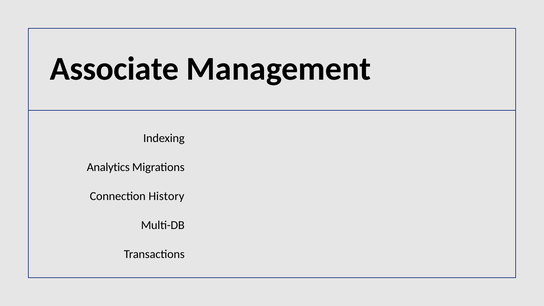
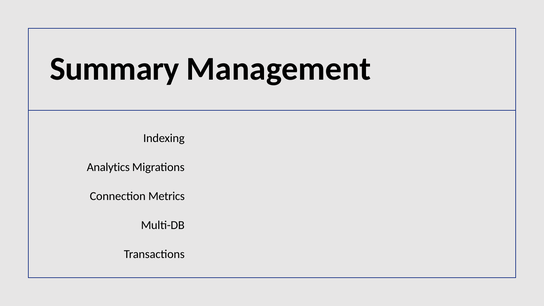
Associate: Associate -> Summary
History: History -> Metrics
